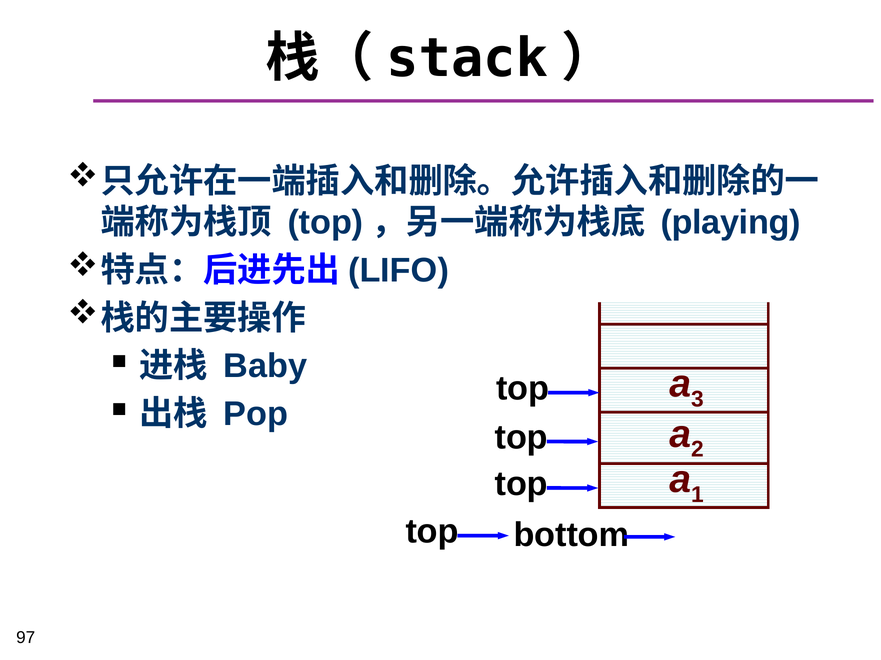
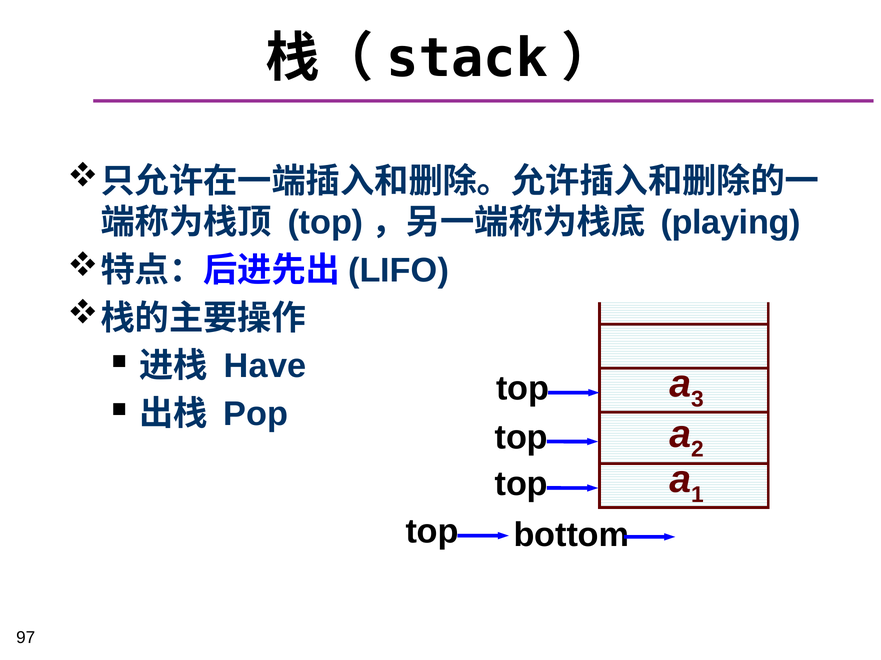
Baby: Baby -> Have
